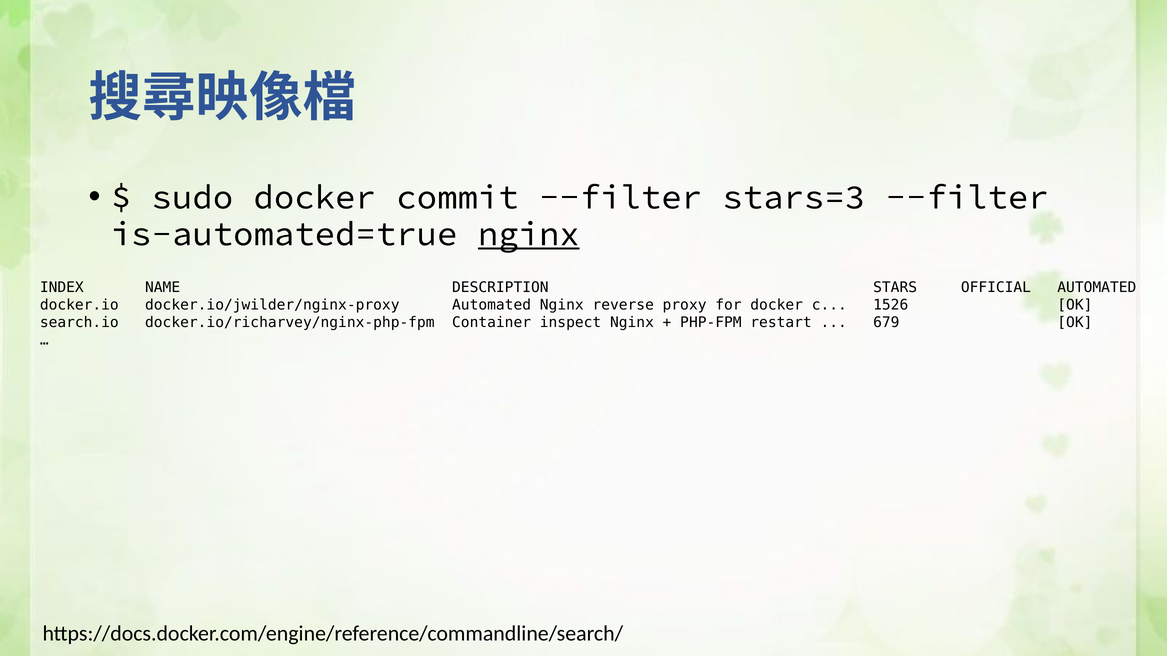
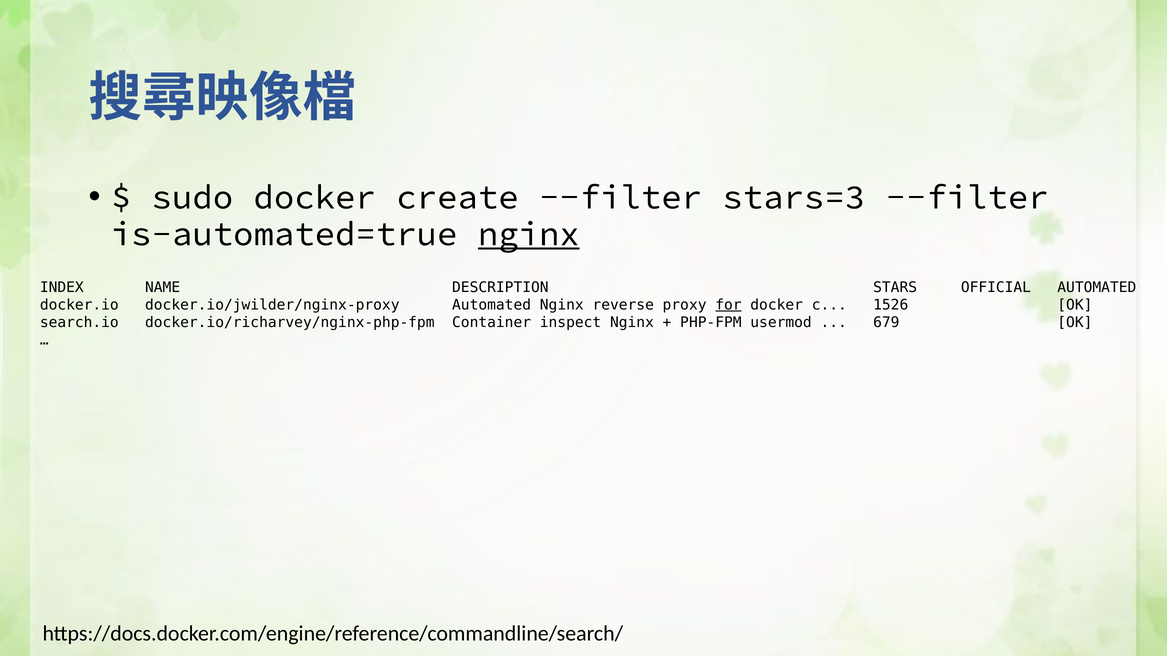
commit: commit -> create
for underline: none -> present
restart: restart -> usermod
